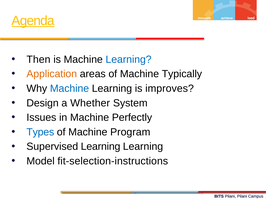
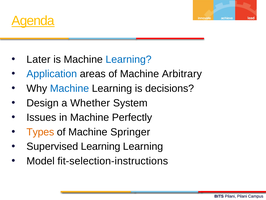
Then: Then -> Later
Application colour: orange -> blue
Typically: Typically -> Arbitrary
improves: improves -> decisions
Types colour: blue -> orange
Program: Program -> Springer
